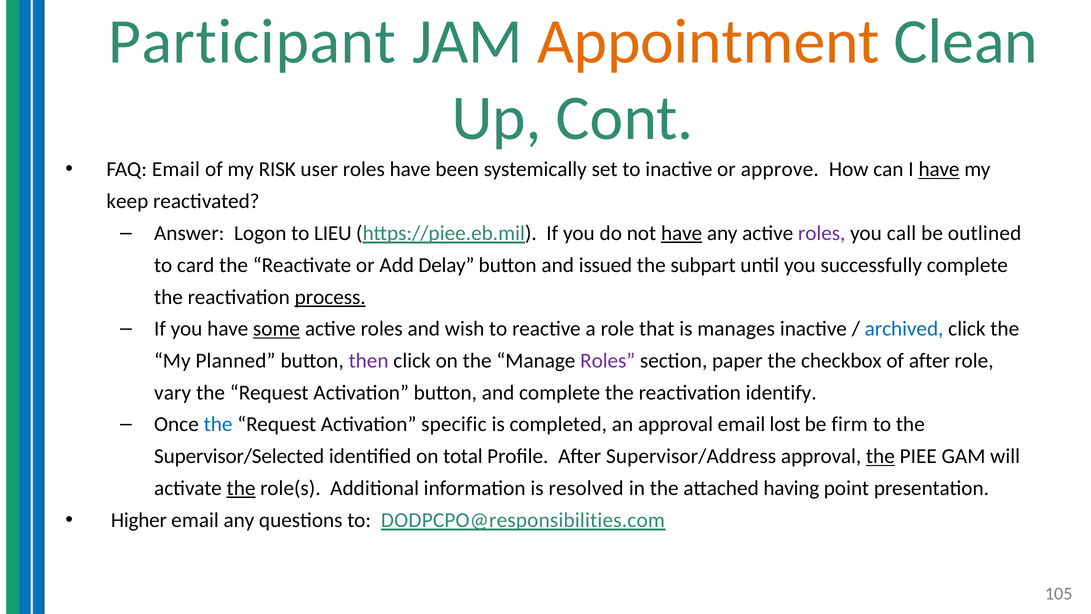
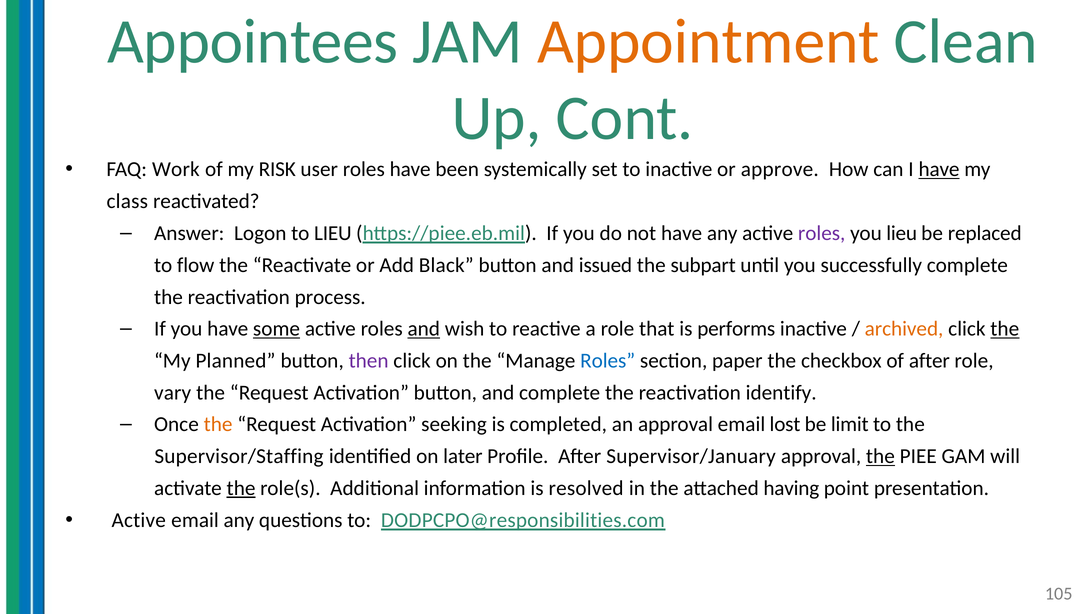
Participant: Participant -> Appointees
FAQ Email: Email -> Work
keep: keep -> class
have at (682, 233) underline: present -> none
you call: call -> lieu
outlined: outlined -> replaced
card: card -> flow
Delay: Delay -> Black
process underline: present -> none
and at (424, 329) underline: none -> present
manages: manages -> performs
archived colour: blue -> orange
the at (1005, 329) underline: none -> present
Roles at (608, 361) colour: purple -> blue
the at (218, 424) colour: blue -> orange
specific: specific -> seeking
firm: firm -> limit
Supervisor/Selected: Supervisor/Selected -> Supervisor/Staffing
total: total -> later
Supervisor/Address: Supervisor/Address -> Supervisor/January
Higher at (139, 520): Higher -> Active
